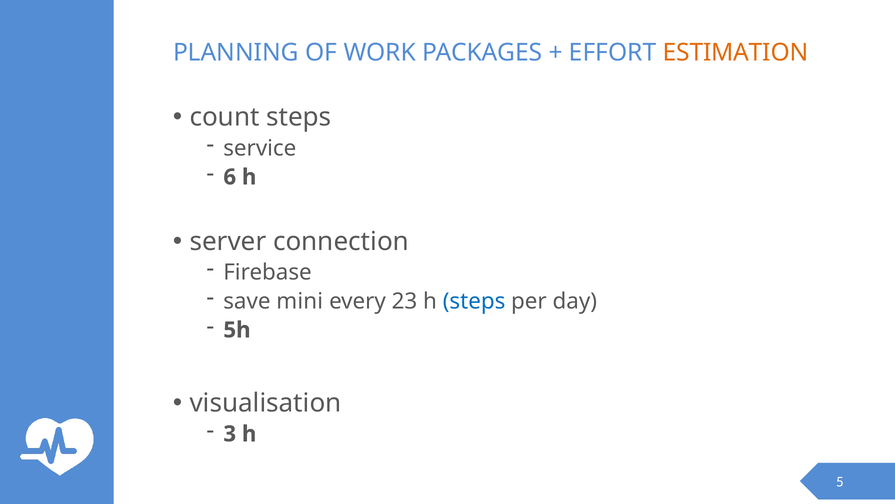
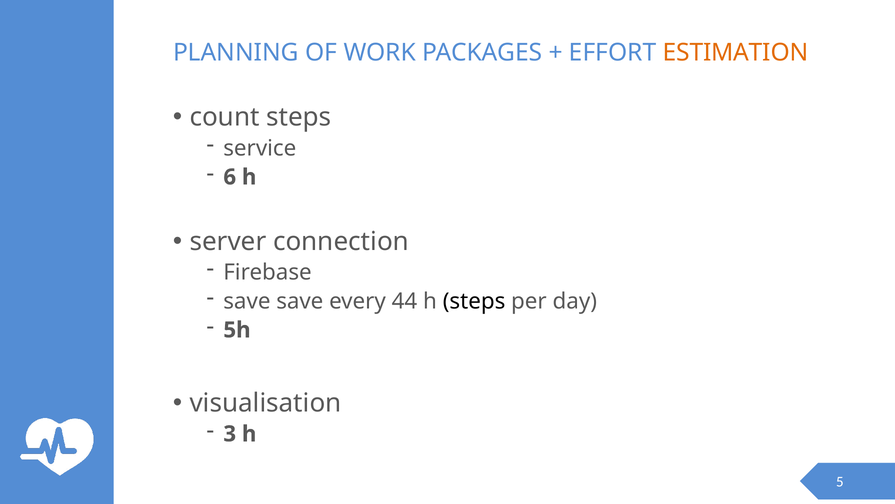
save mini: mini -> save
23: 23 -> 44
steps at (474, 301) colour: blue -> black
